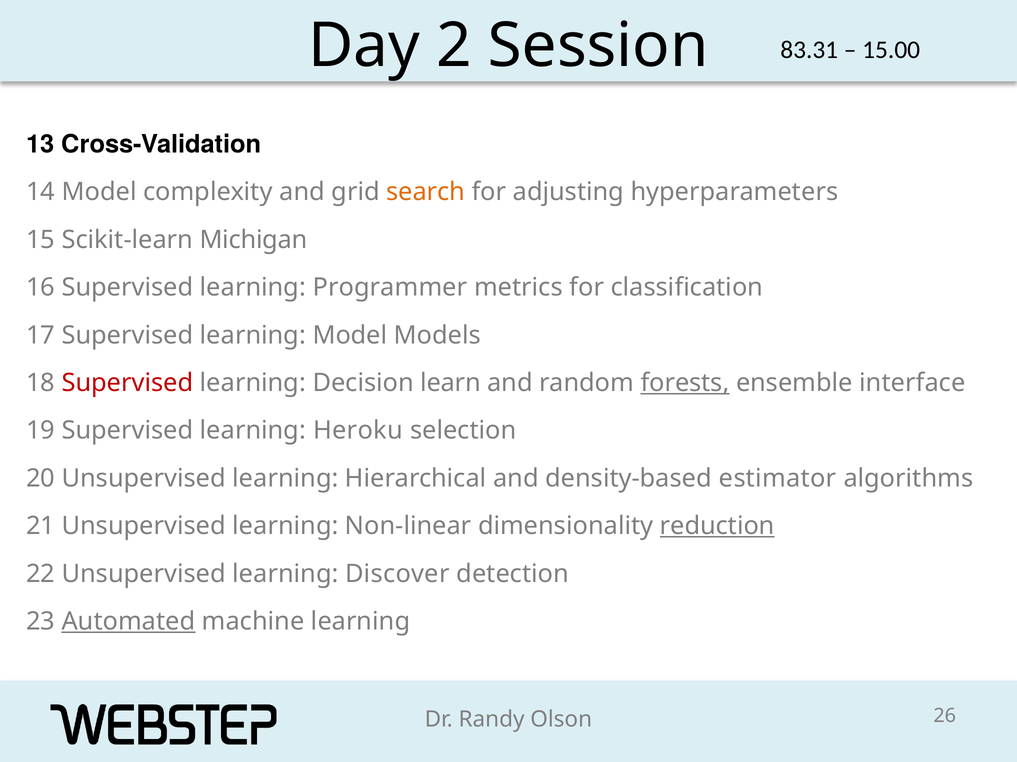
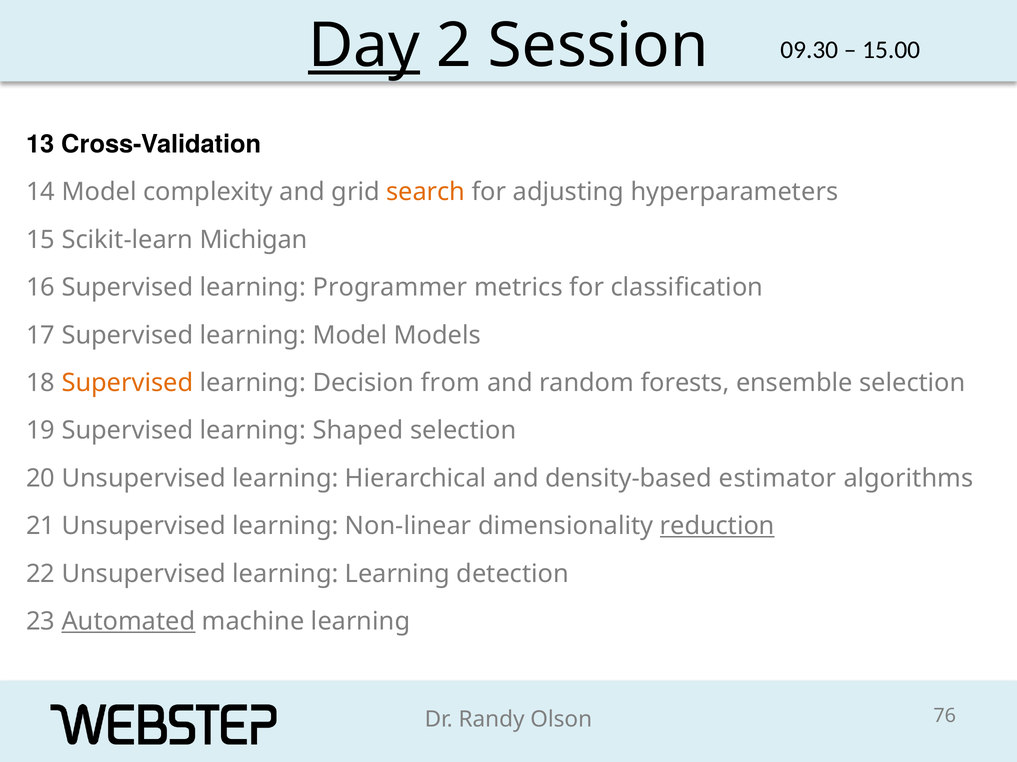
Day underline: none -> present
83.31: 83.31 -> 09.30
Supervised at (127, 383) colour: red -> orange
learn: learn -> from
forests underline: present -> none
ensemble interface: interface -> selection
Heroku: Heroku -> Shaped
learning Discover: Discover -> Learning
26: 26 -> 76
